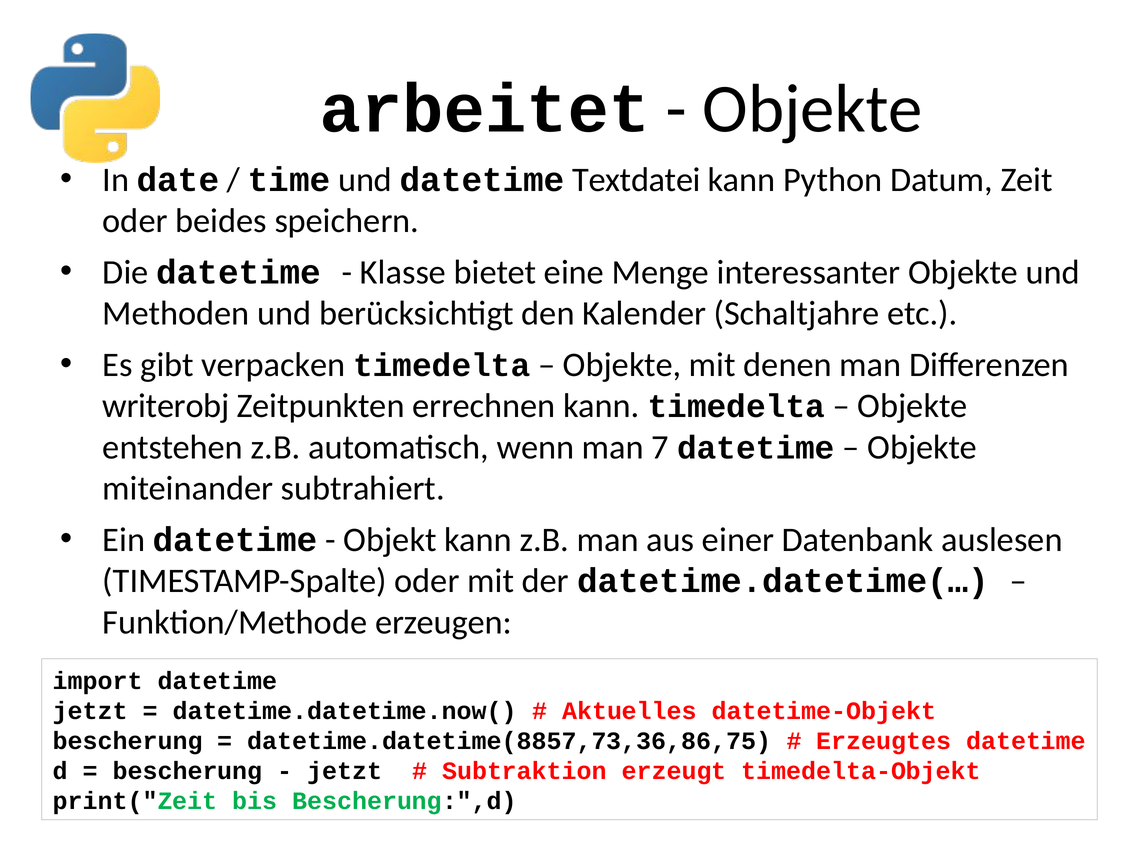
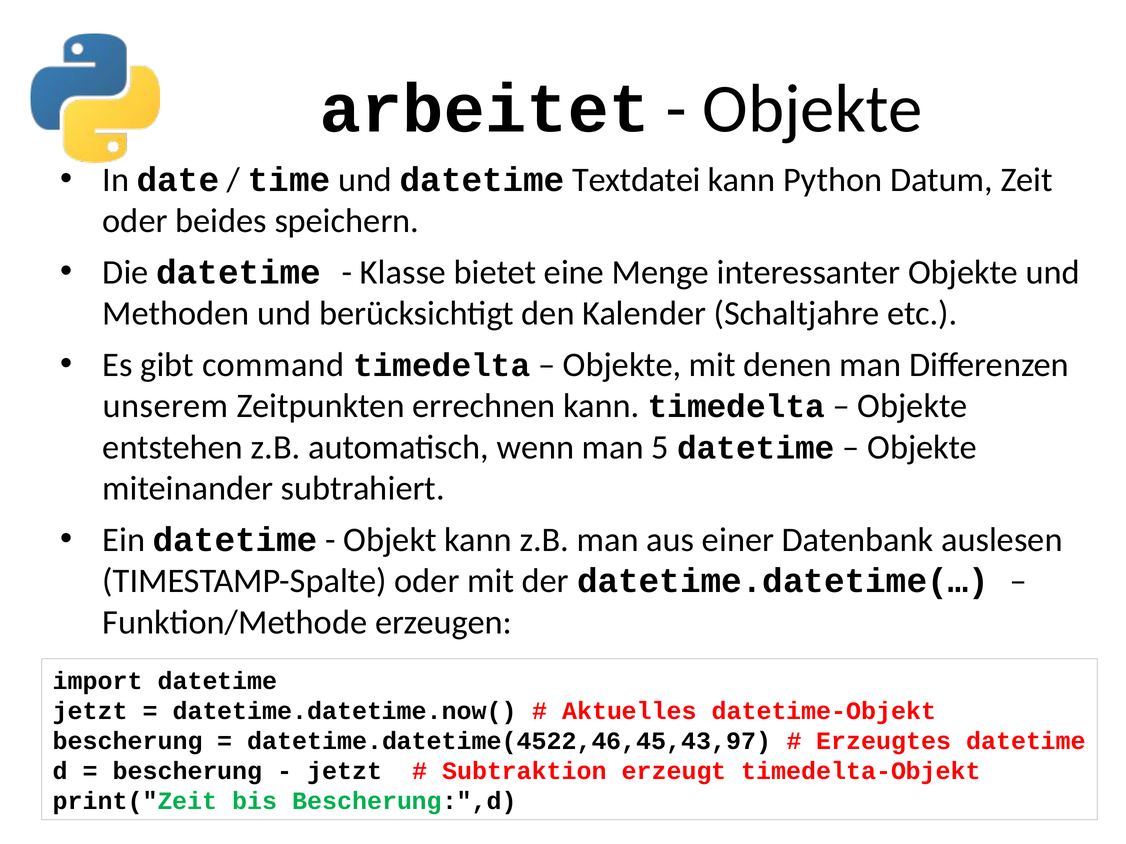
verpacken: verpacken -> command
writerobj: writerobj -> unserem
7: 7 -> 5
datetime.datetime(8857,73,36,86,75: datetime.datetime(8857,73,36,86,75 -> datetime.datetime(4522,46,45,43,97
